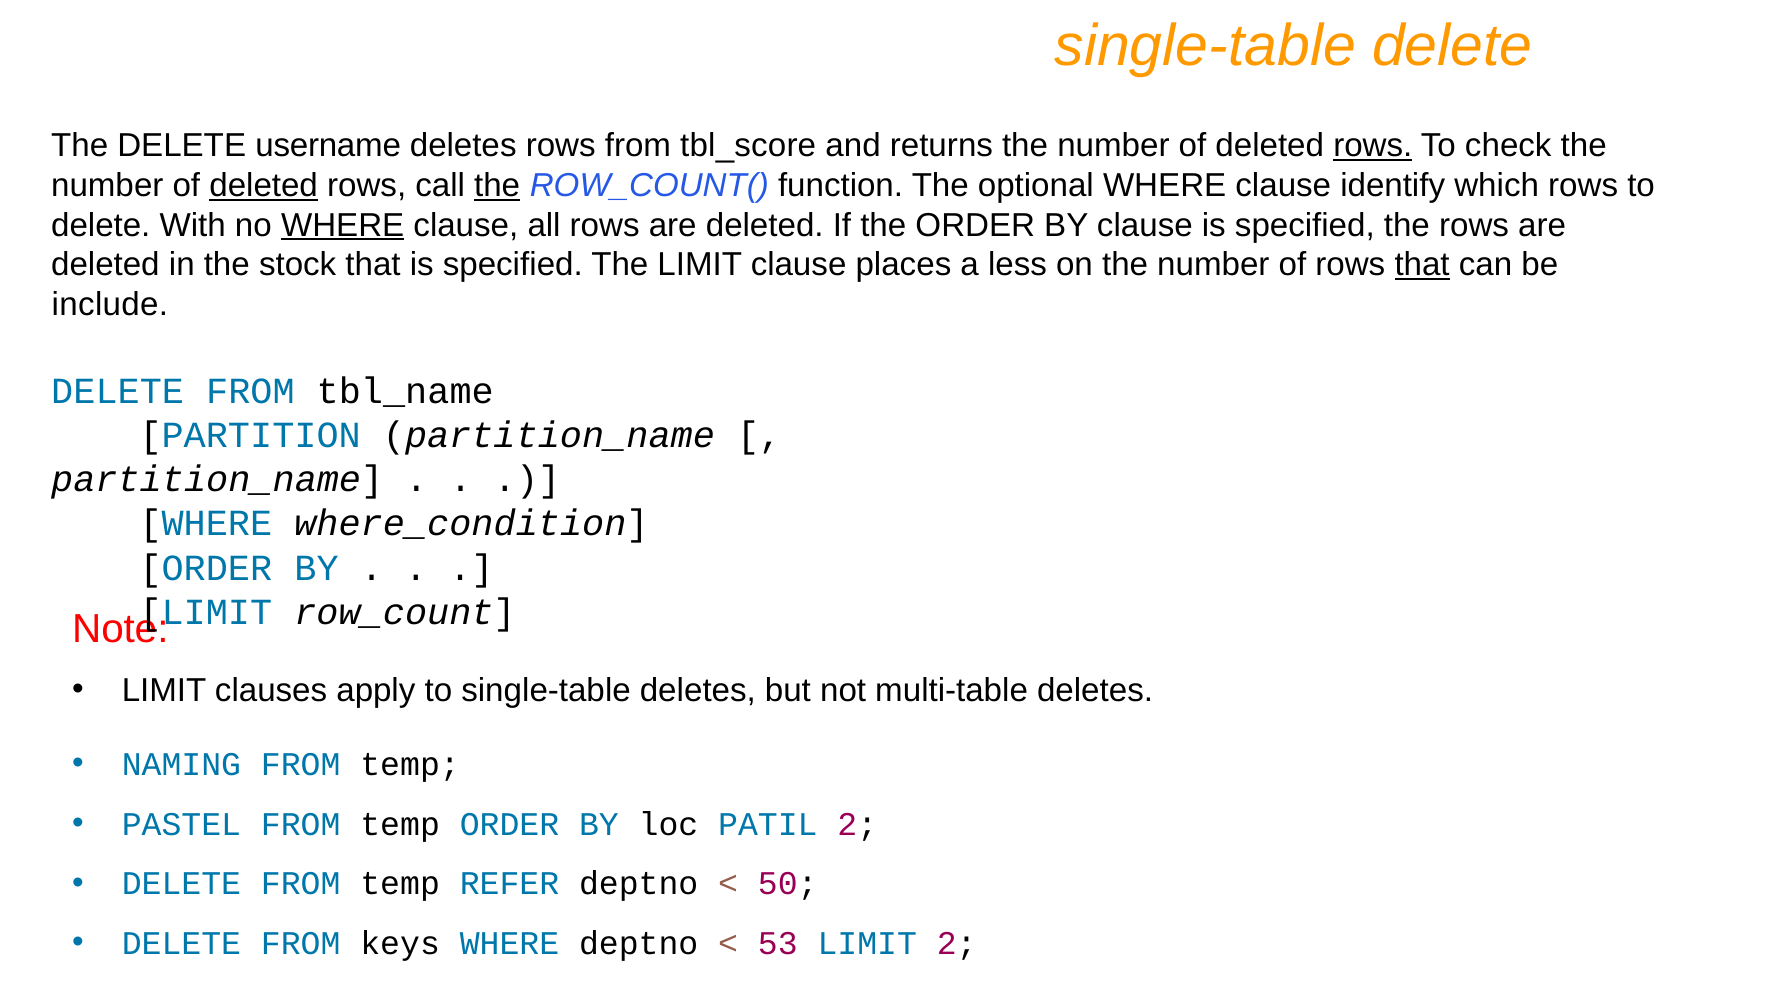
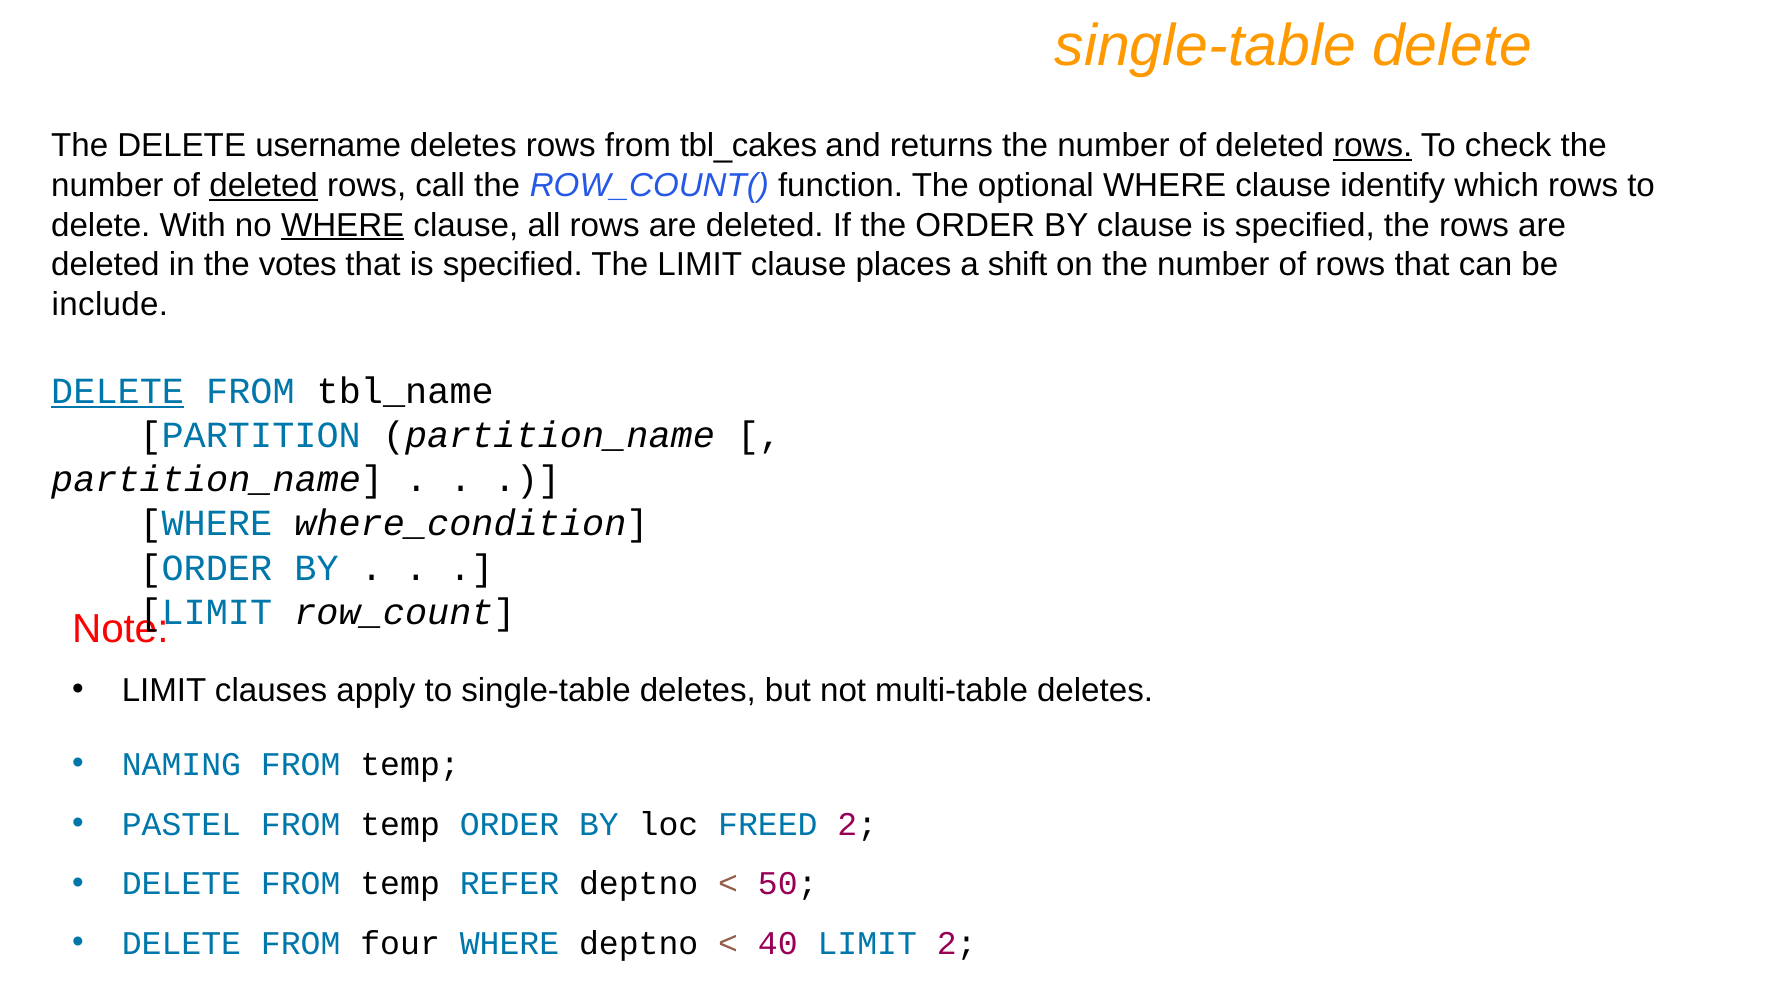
tbl_score: tbl_score -> tbl_cakes
the at (497, 185) underline: present -> none
stock: stock -> votes
less: less -> shift
that at (1422, 265) underline: present -> none
DELETE at (118, 391) underline: none -> present
PATIL: PATIL -> FREED
keys: keys -> four
53: 53 -> 40
